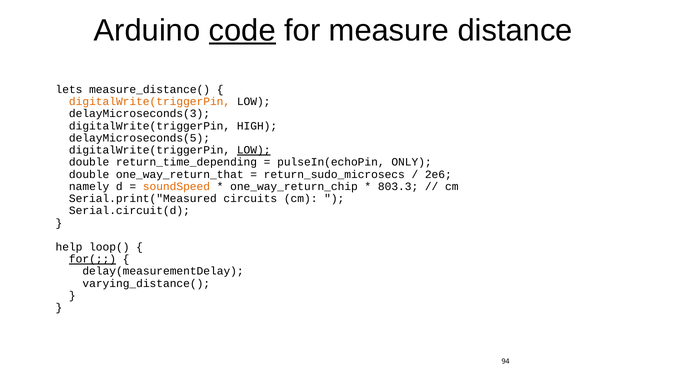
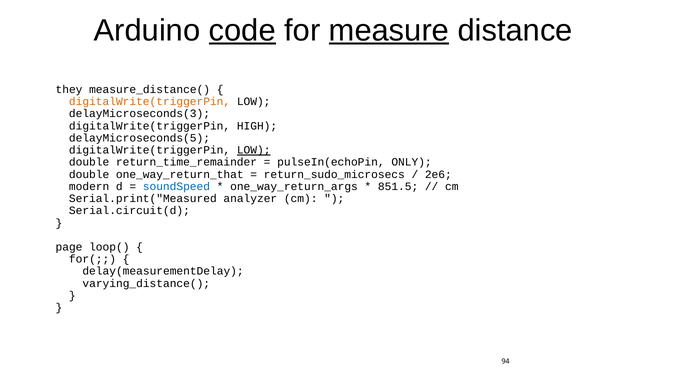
measure underline: none -> present
lets: lets -> they
return_time_depending: return_time_depending -> return_time_remainder
namely: namely -> modern
soundSpeed colour: orange -> blue
one_way_return_chip: one_way_return_chip -> one_way_return_args
803.3: 803.3 -> 851.5
circuits: circuits -> analyzer
help: help -> page
for( underline: present -> none
